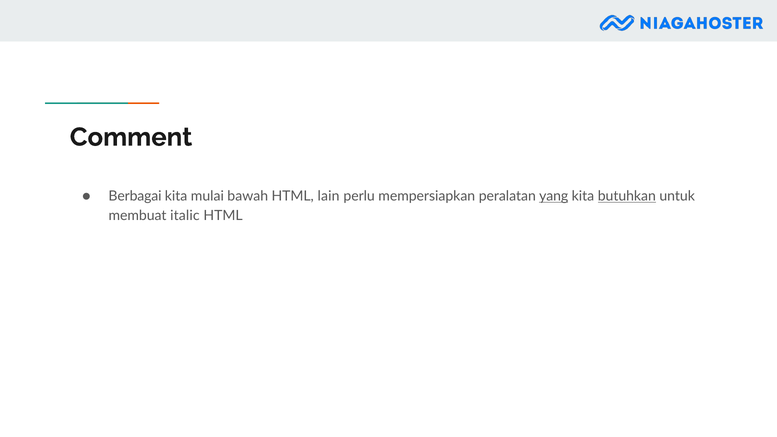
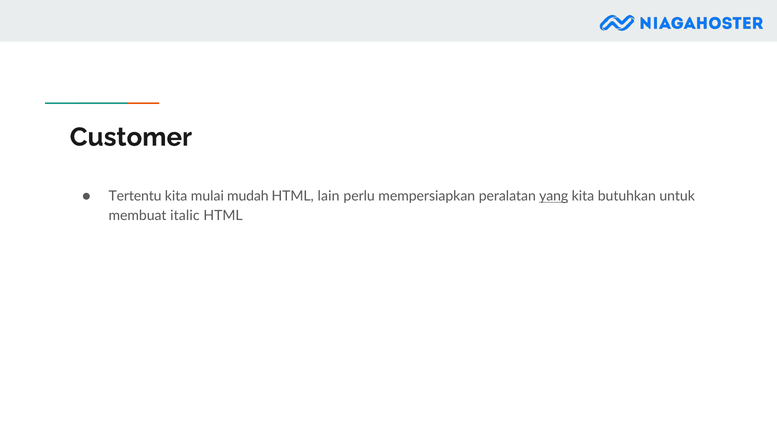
Comment: Comment -> Customer
Berbagai: Berbagai -> Tertentu
bawah: bawah -> mudah
butuhkan underline: present -> none
